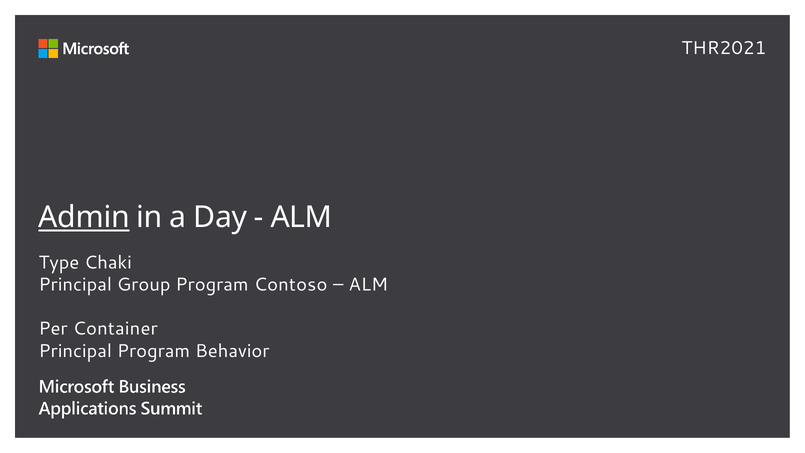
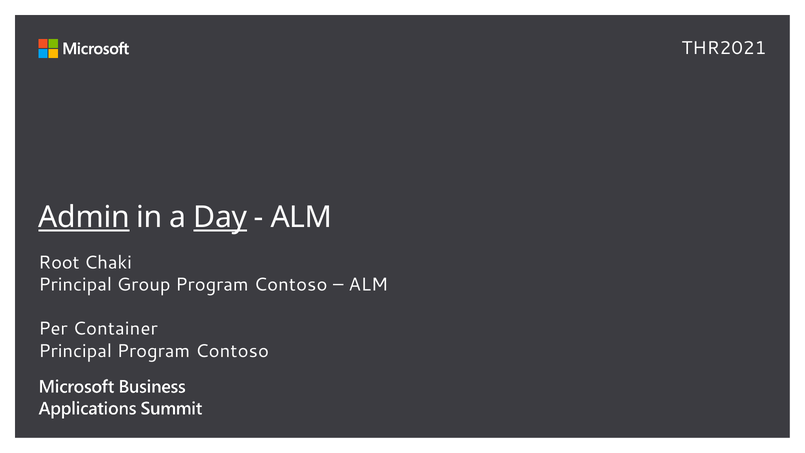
Day underline: none -> present
Type: Type -> Root
Principal Program Behavior: Behavior -> Contoso
